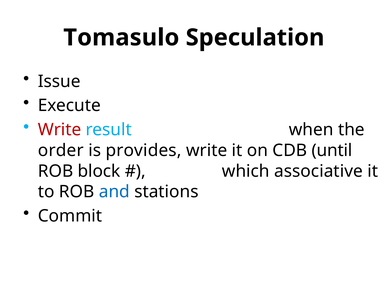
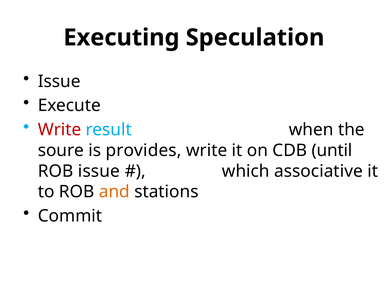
Tomasulo: Tomasulo -> Executing
order: order -> soure
ROB block: block -> issue
and colour: blue -> orange
